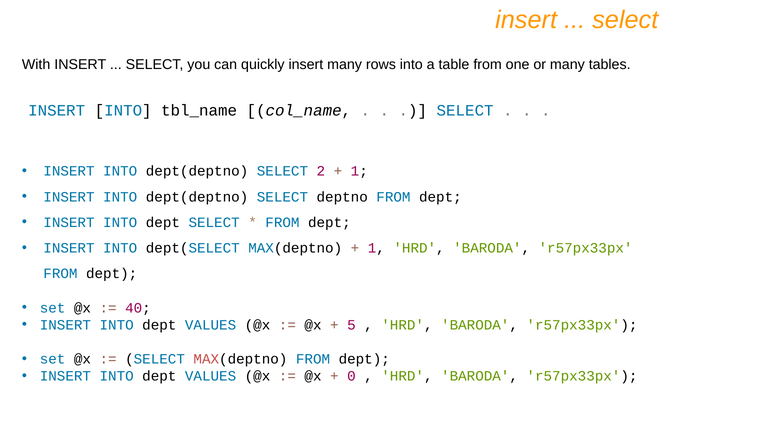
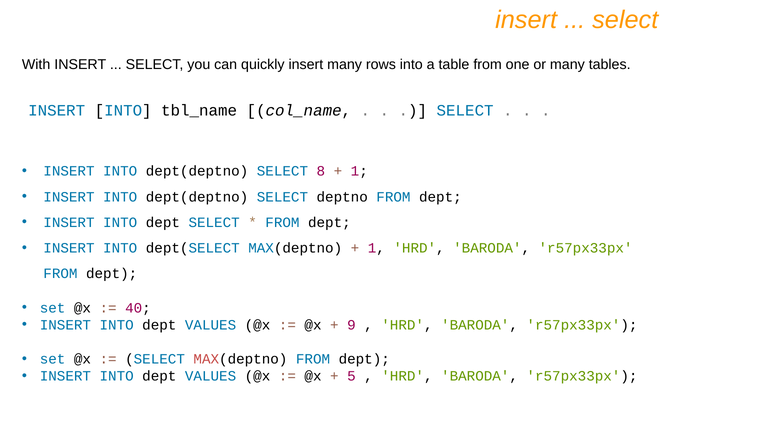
2: 2 -> 8
5: 5 -> 9
0: 0 -> 5
